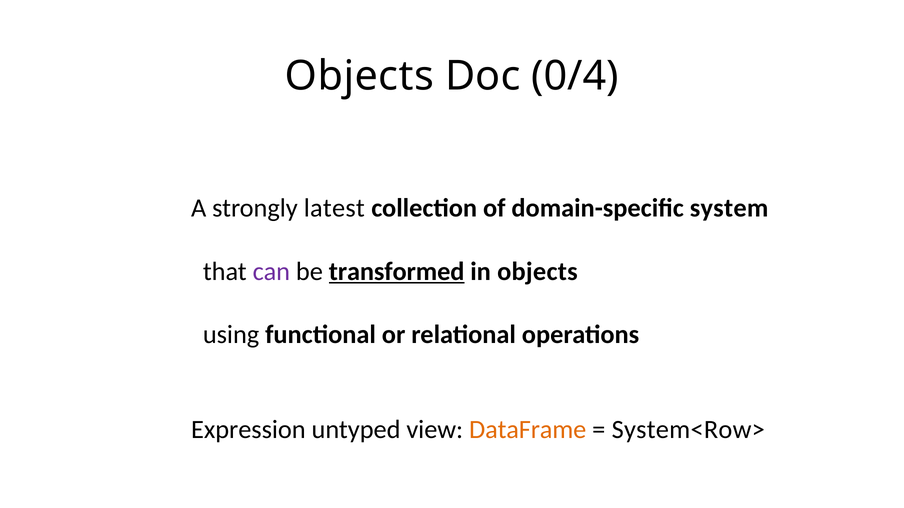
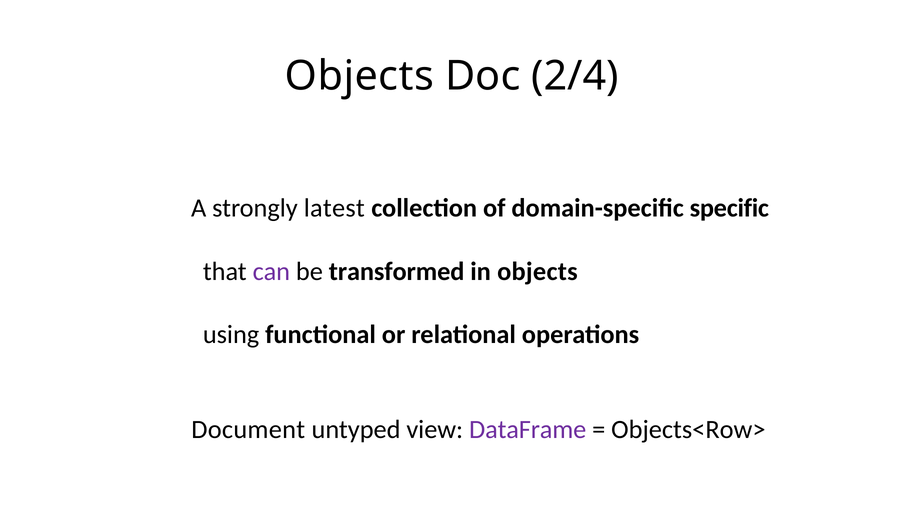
0/4: 0/4 -> 2/4
system: system -> specific
transformed underline: present -> none
Expression: Expression -> Document
DataFrame colour: orange -> purple
System<Row>: System<Row> -> Objects<Row>
